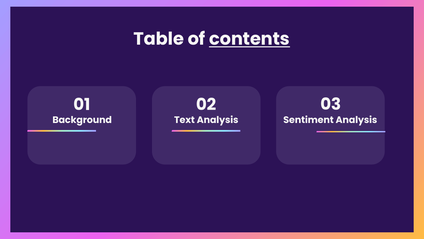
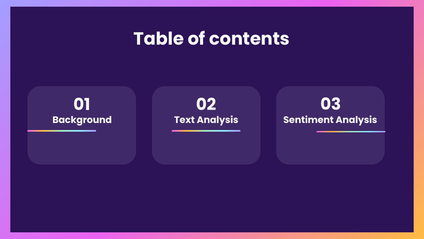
contents underline: present -> none
